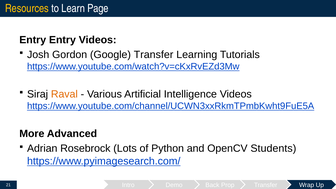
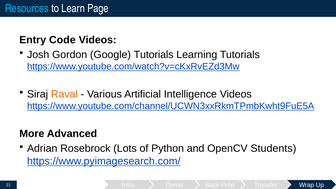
Resources colour: yellow -> light blue
Entry Entry: Entry -> Code
Google Transfer: Transfer -> Tutorials
